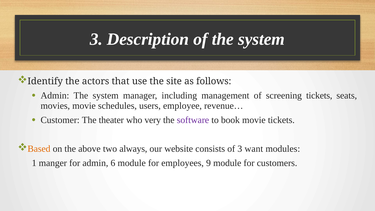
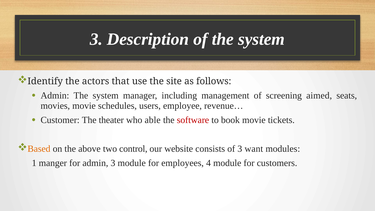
screening tickets: tickets -> aimed
very: very -> able
software colour: purple -> red
always: always -> control
admin 6: 6 -> 3
9: 9 -> 4
